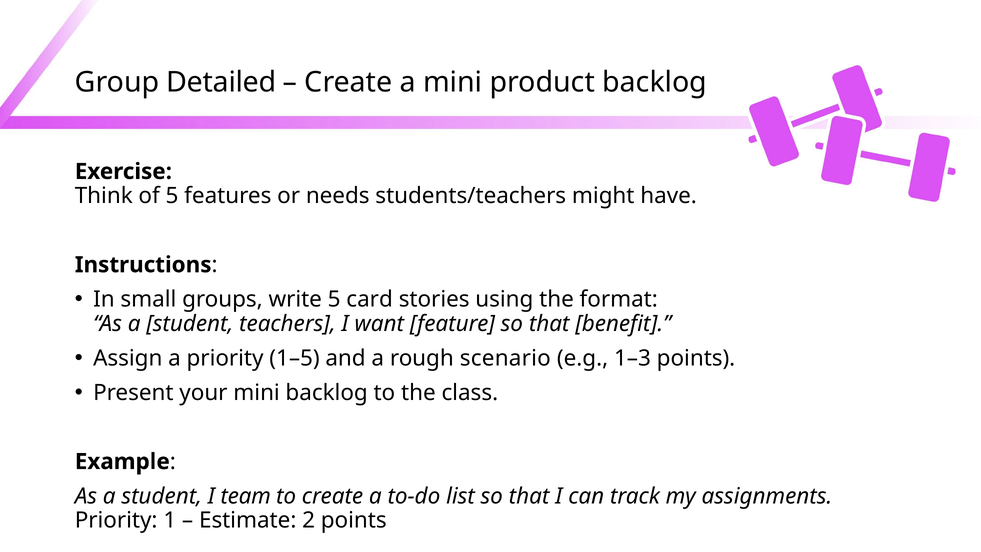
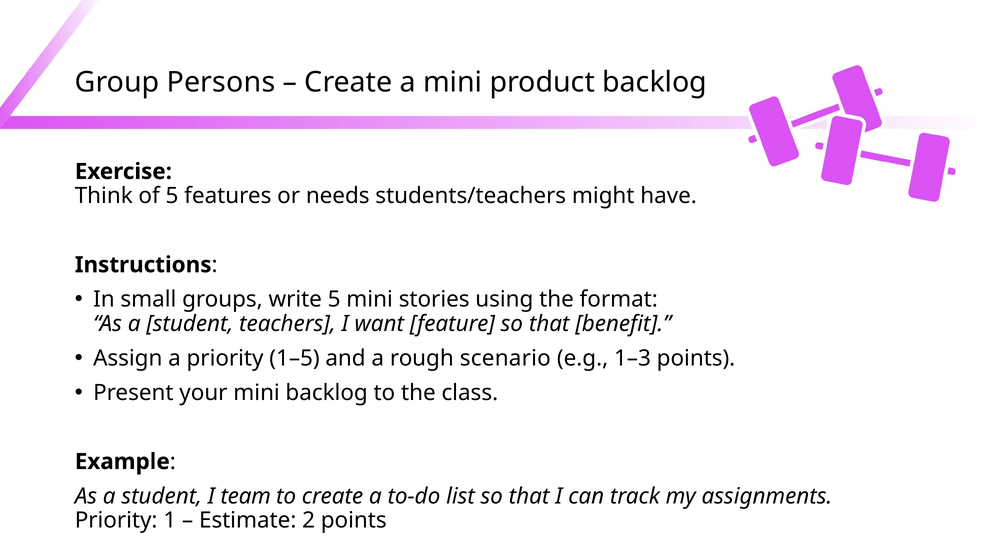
Detailed: Detailed -> Persons
5 card: card -> mini
